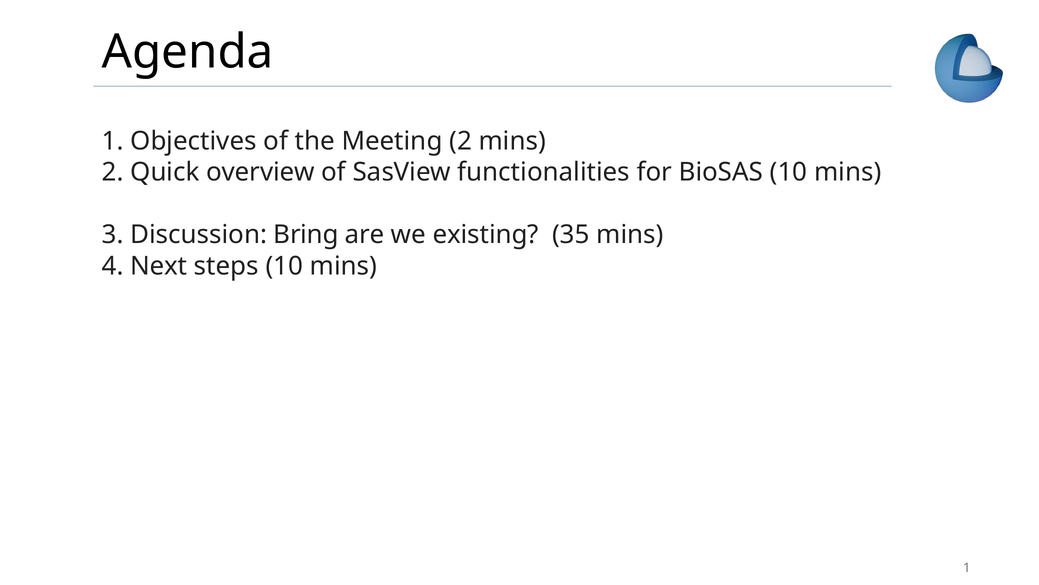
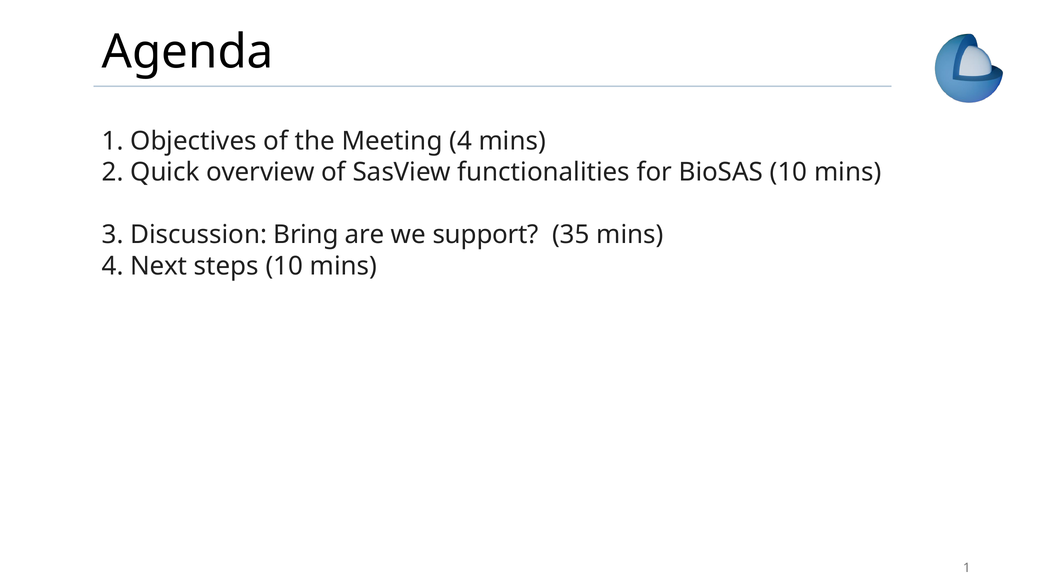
Meeting 2: 2 -> 4
existing: existing -> support
